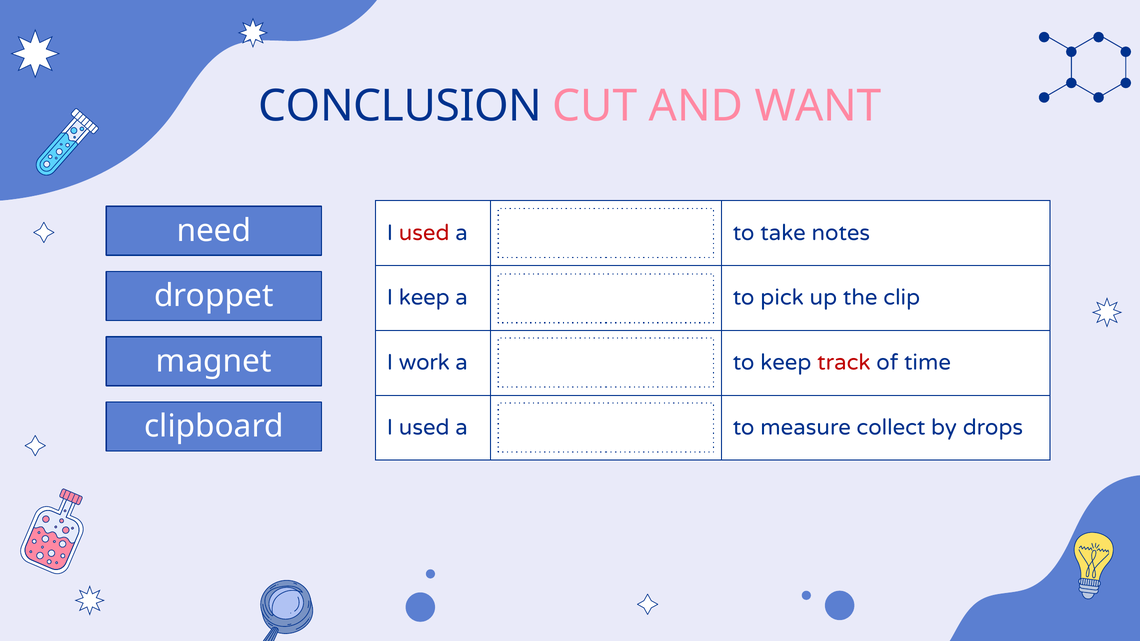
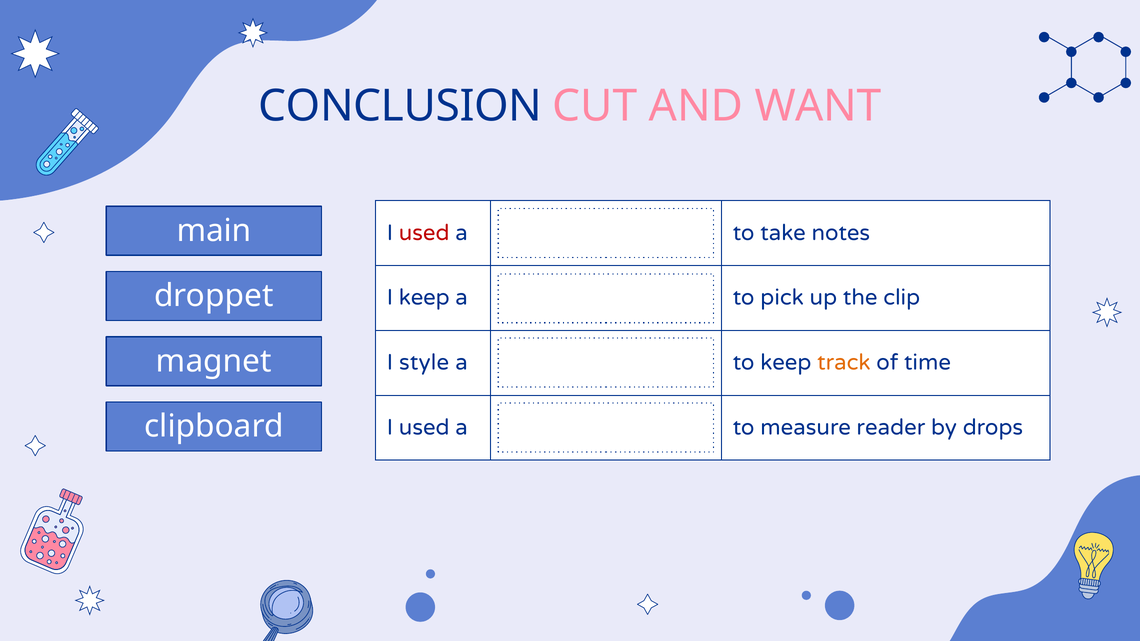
need: need -> main
work: work -> style
track colour: red -> orange
collect: collect -> reader
